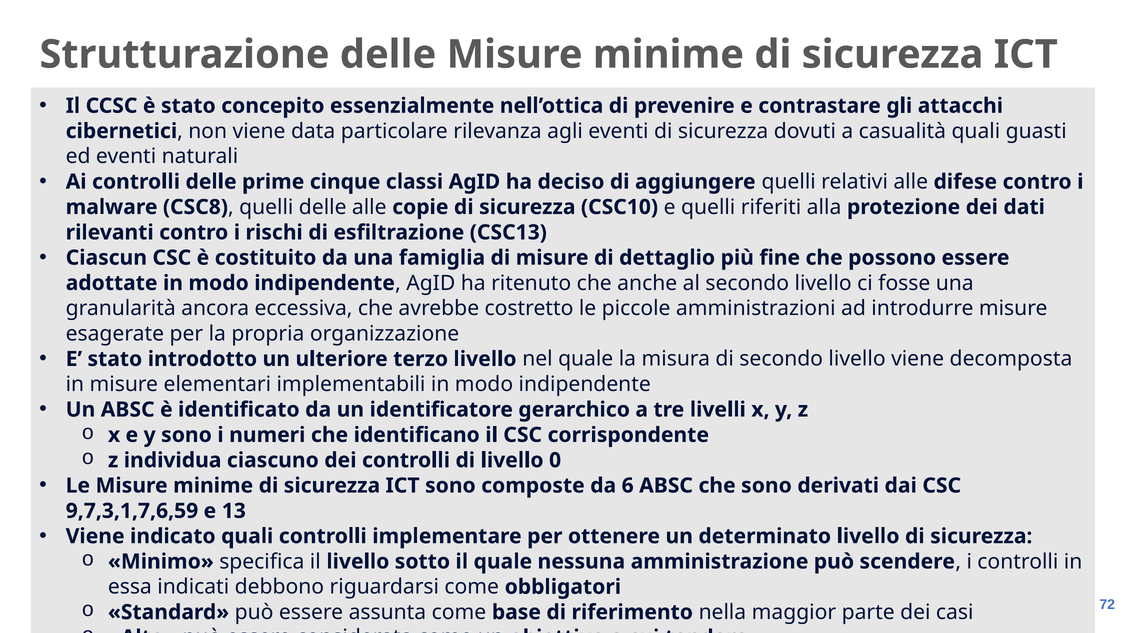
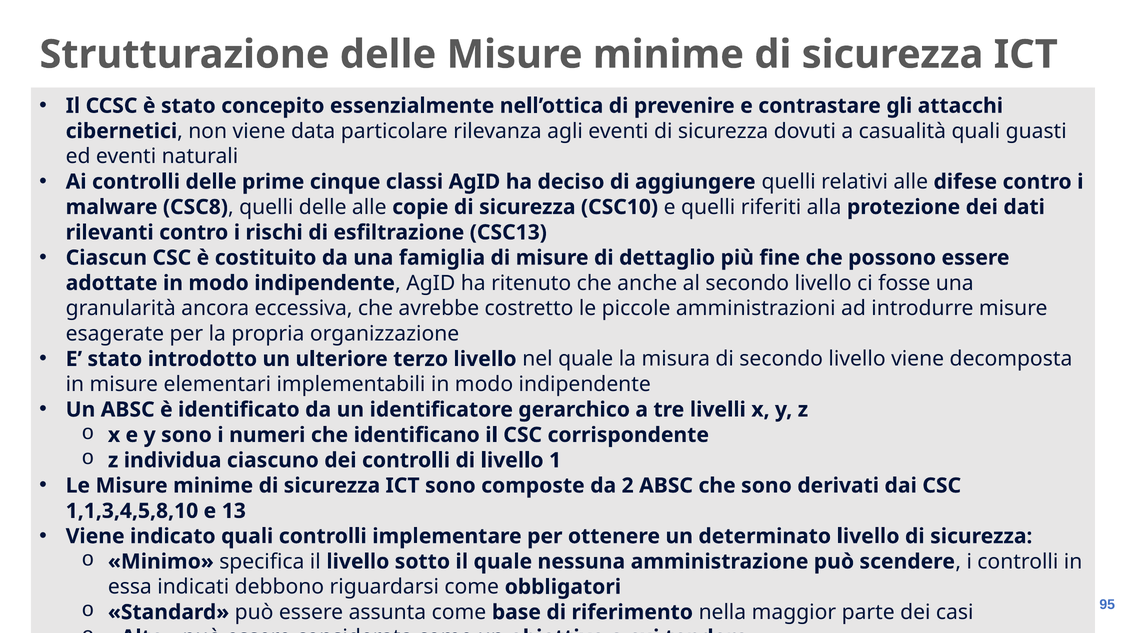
0: 0 -> 1
6: 6 -> 2
9,7,3,1,7,6,59: 9,7,3,1,7,6,59 -> 1,1,3,4,5,8,10
72: 72 -> 95
